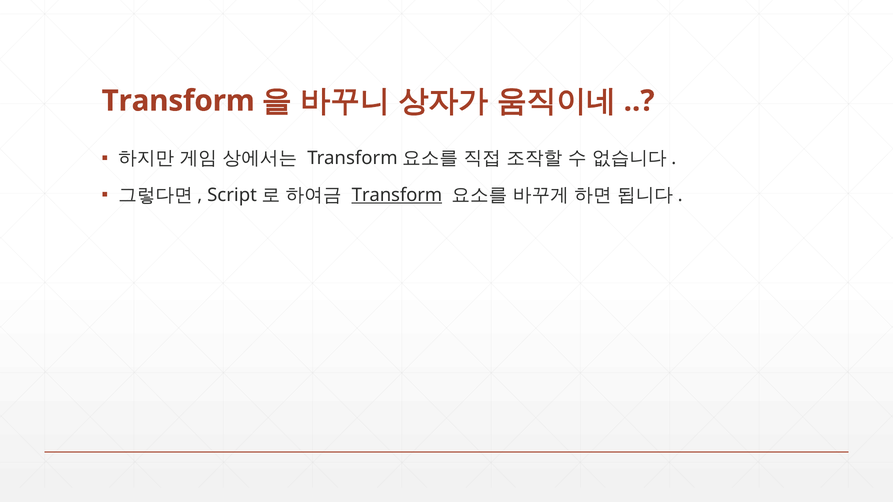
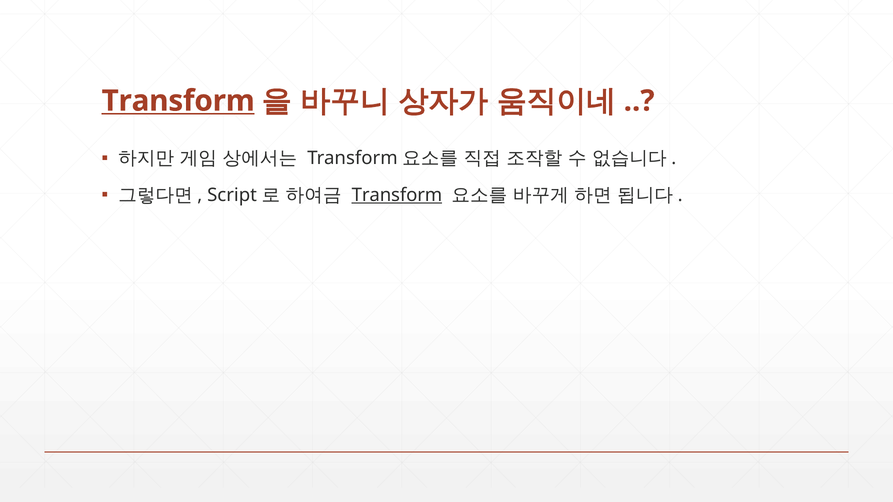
Transform at (178, 101) underline: none -> present
